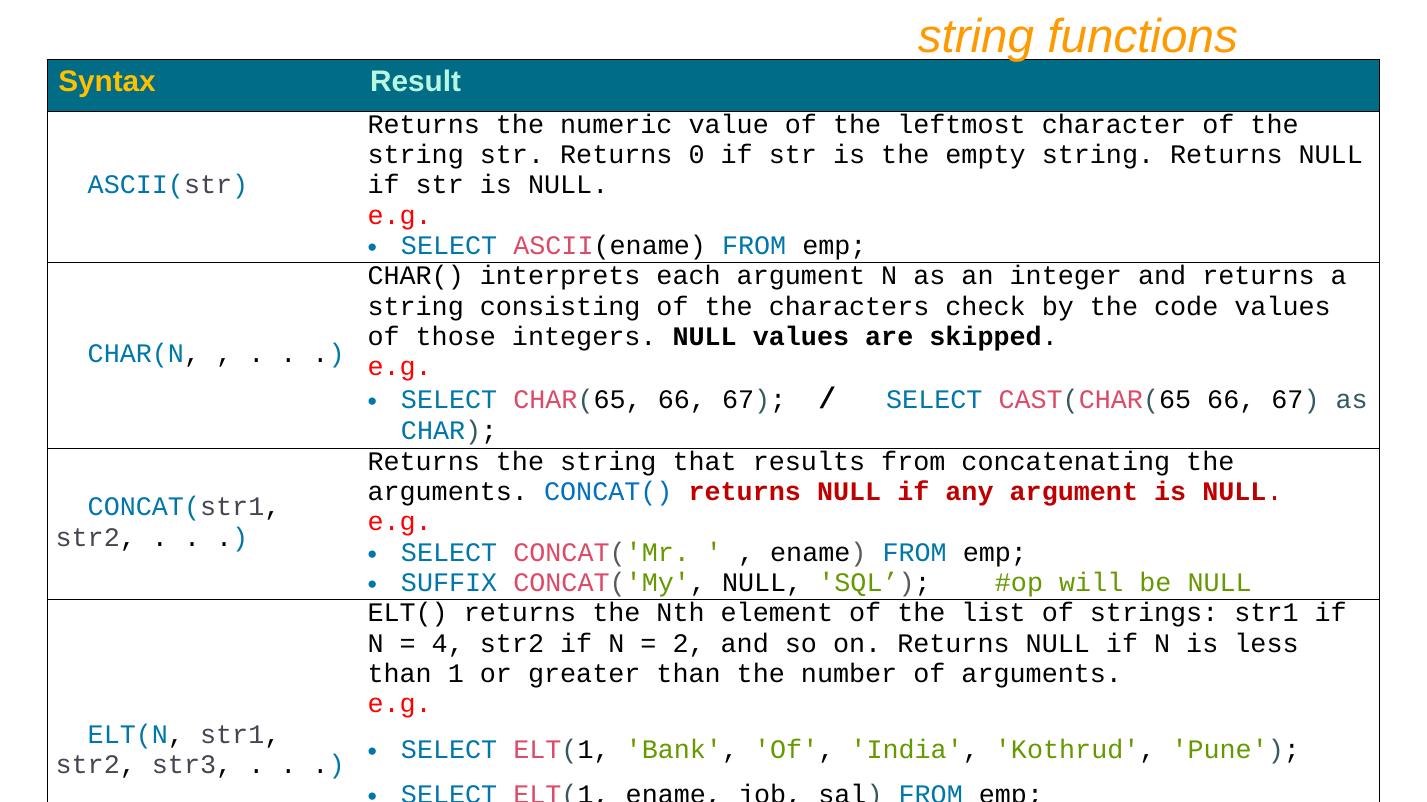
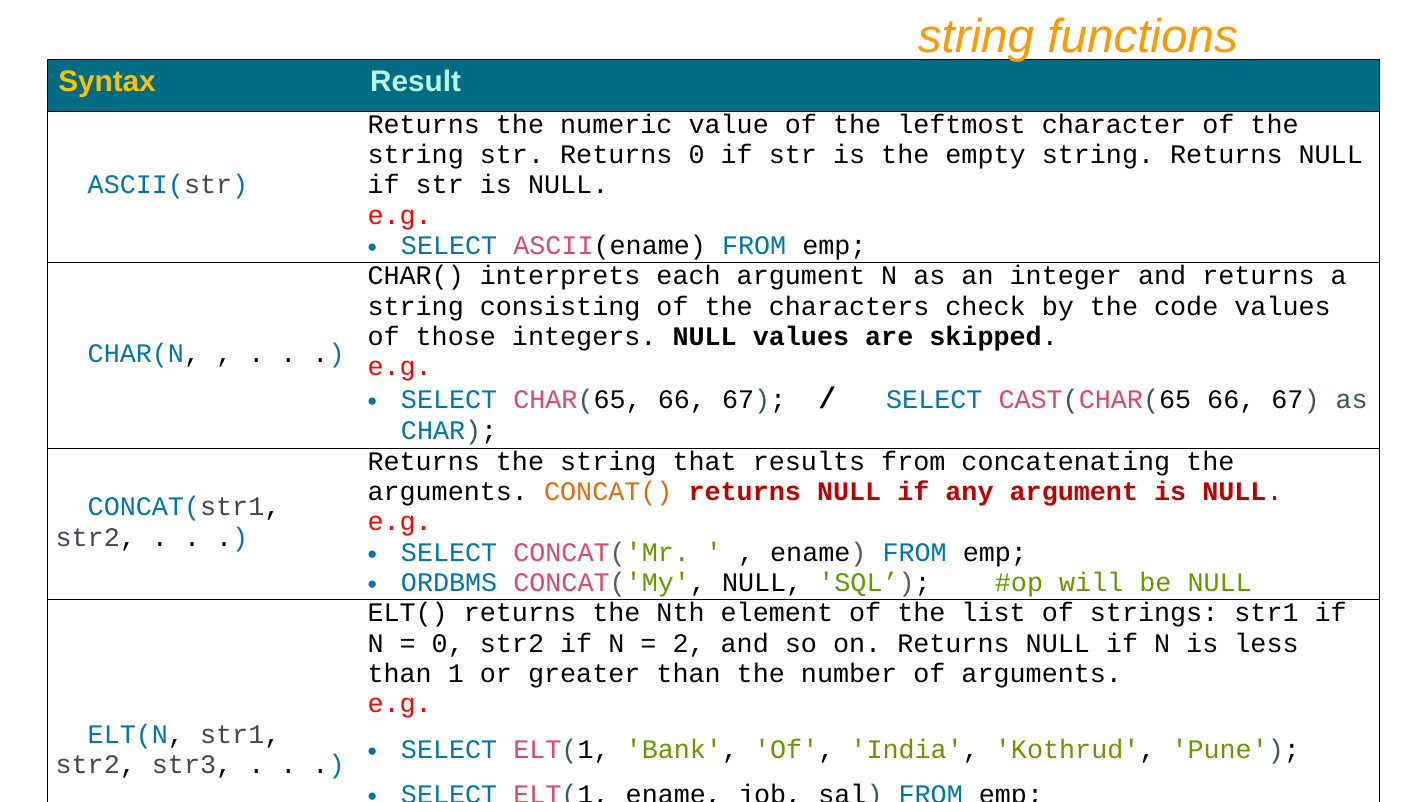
CONCAT( colour: blue -> orange
SUFFIX: SUFFIX -> ORDBMS
4 at (448, 644): 4 -> 0
